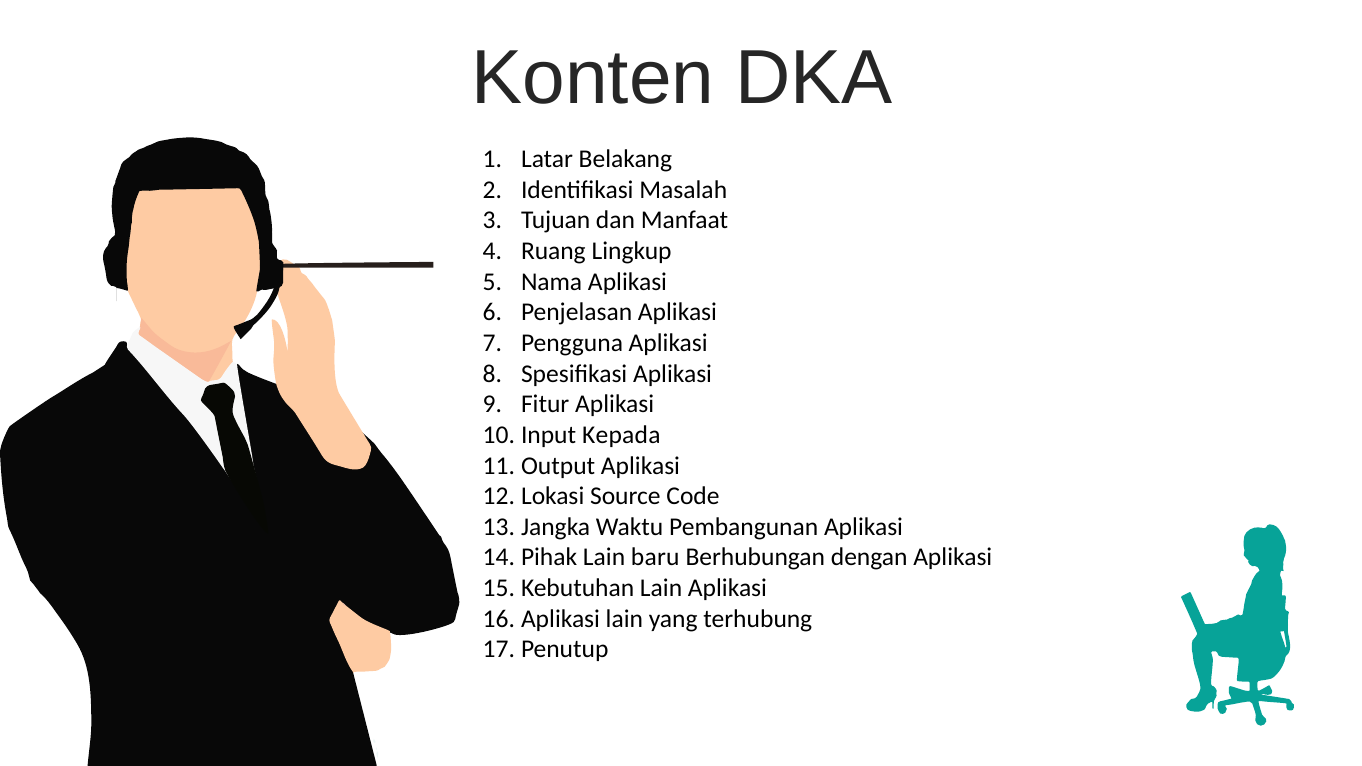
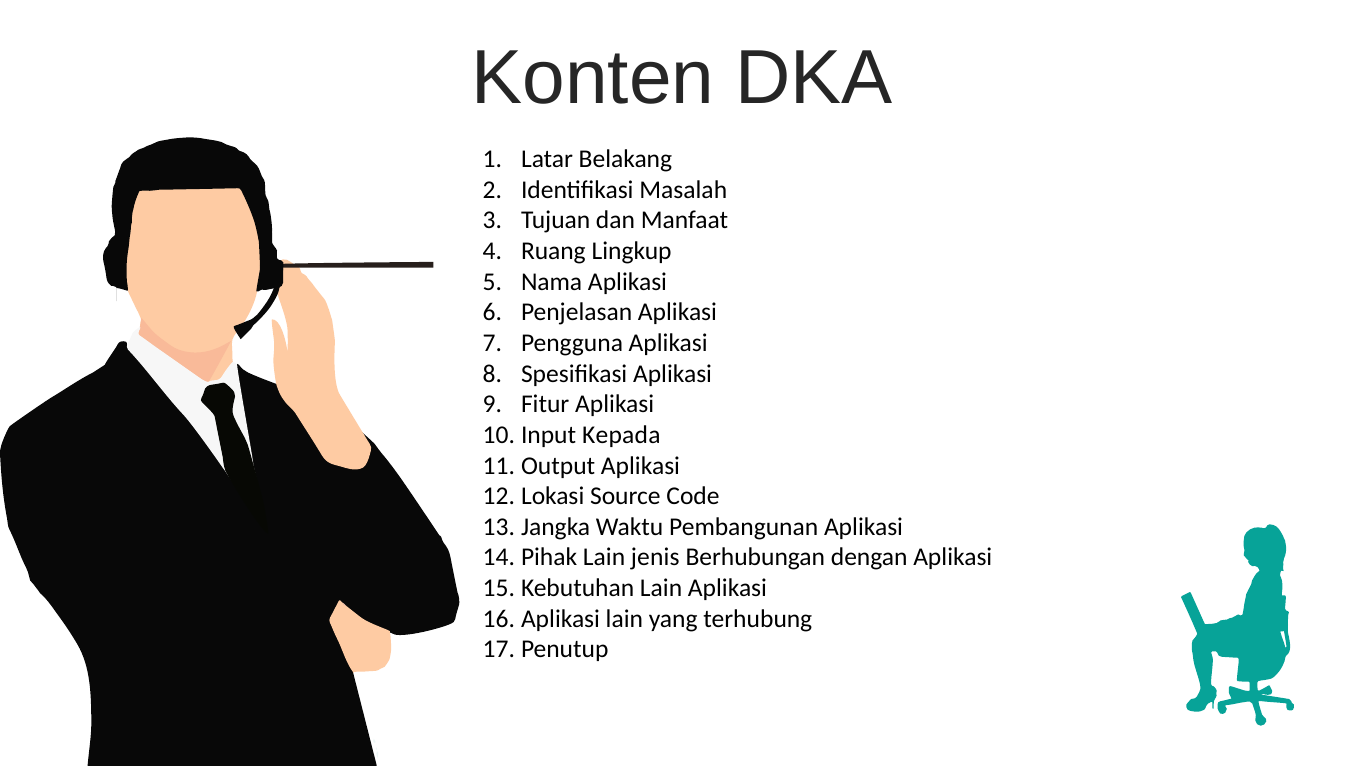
baru: baru -> jenis
